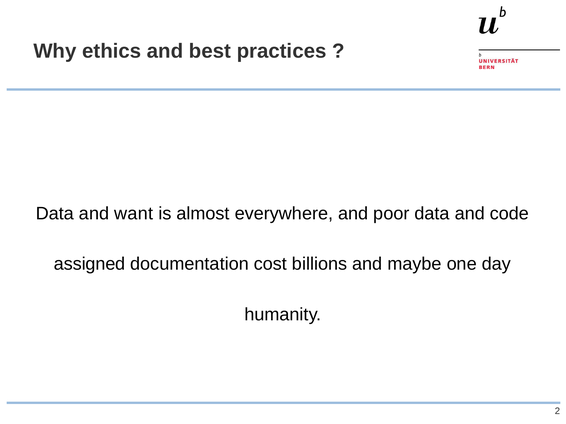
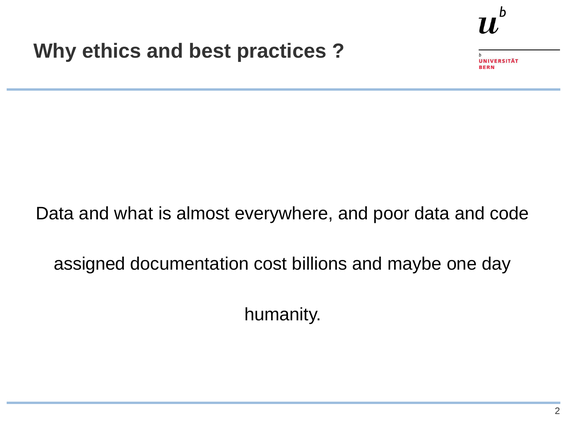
want: want -> what
